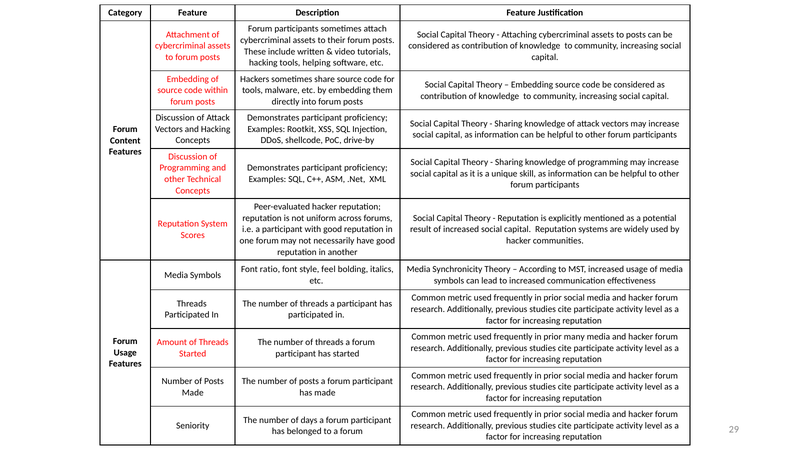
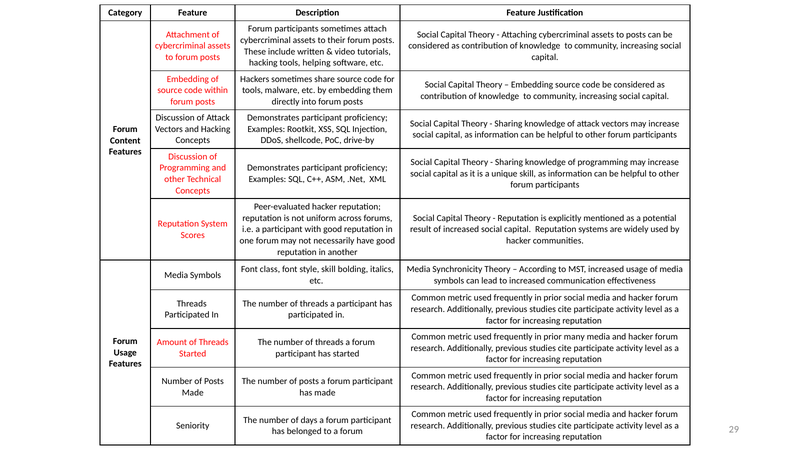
ratio: ratio -> class
style feel: feel -> skill
